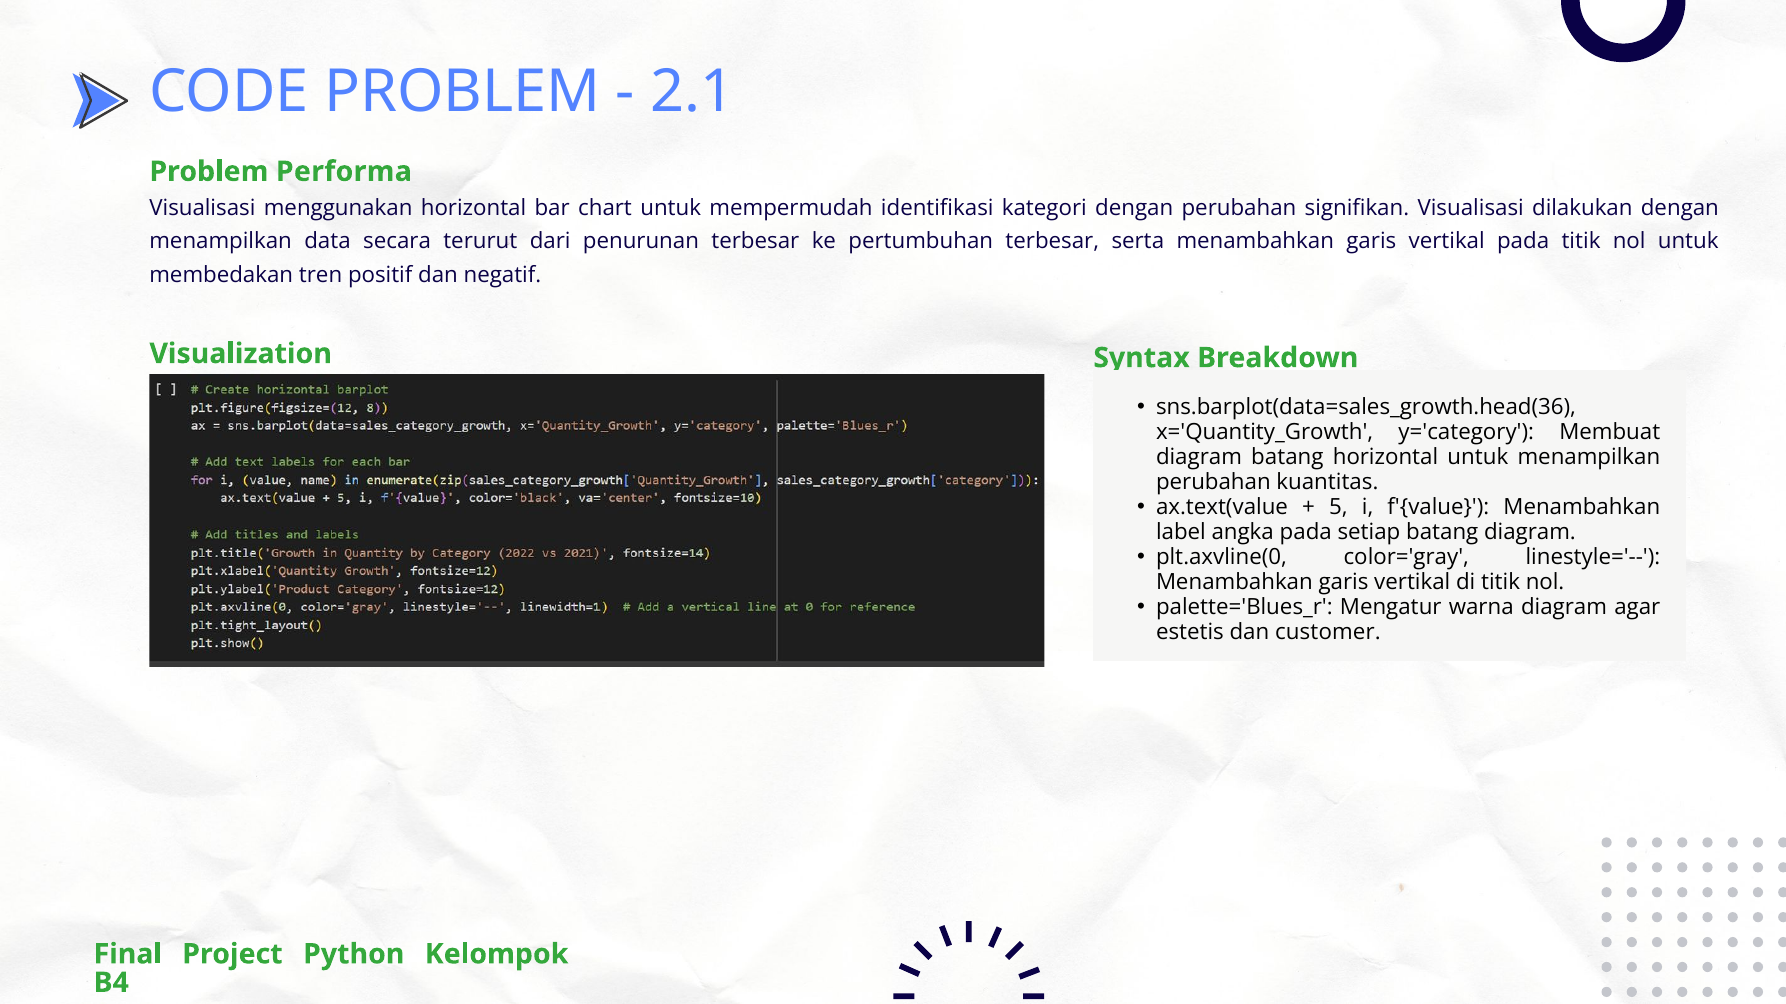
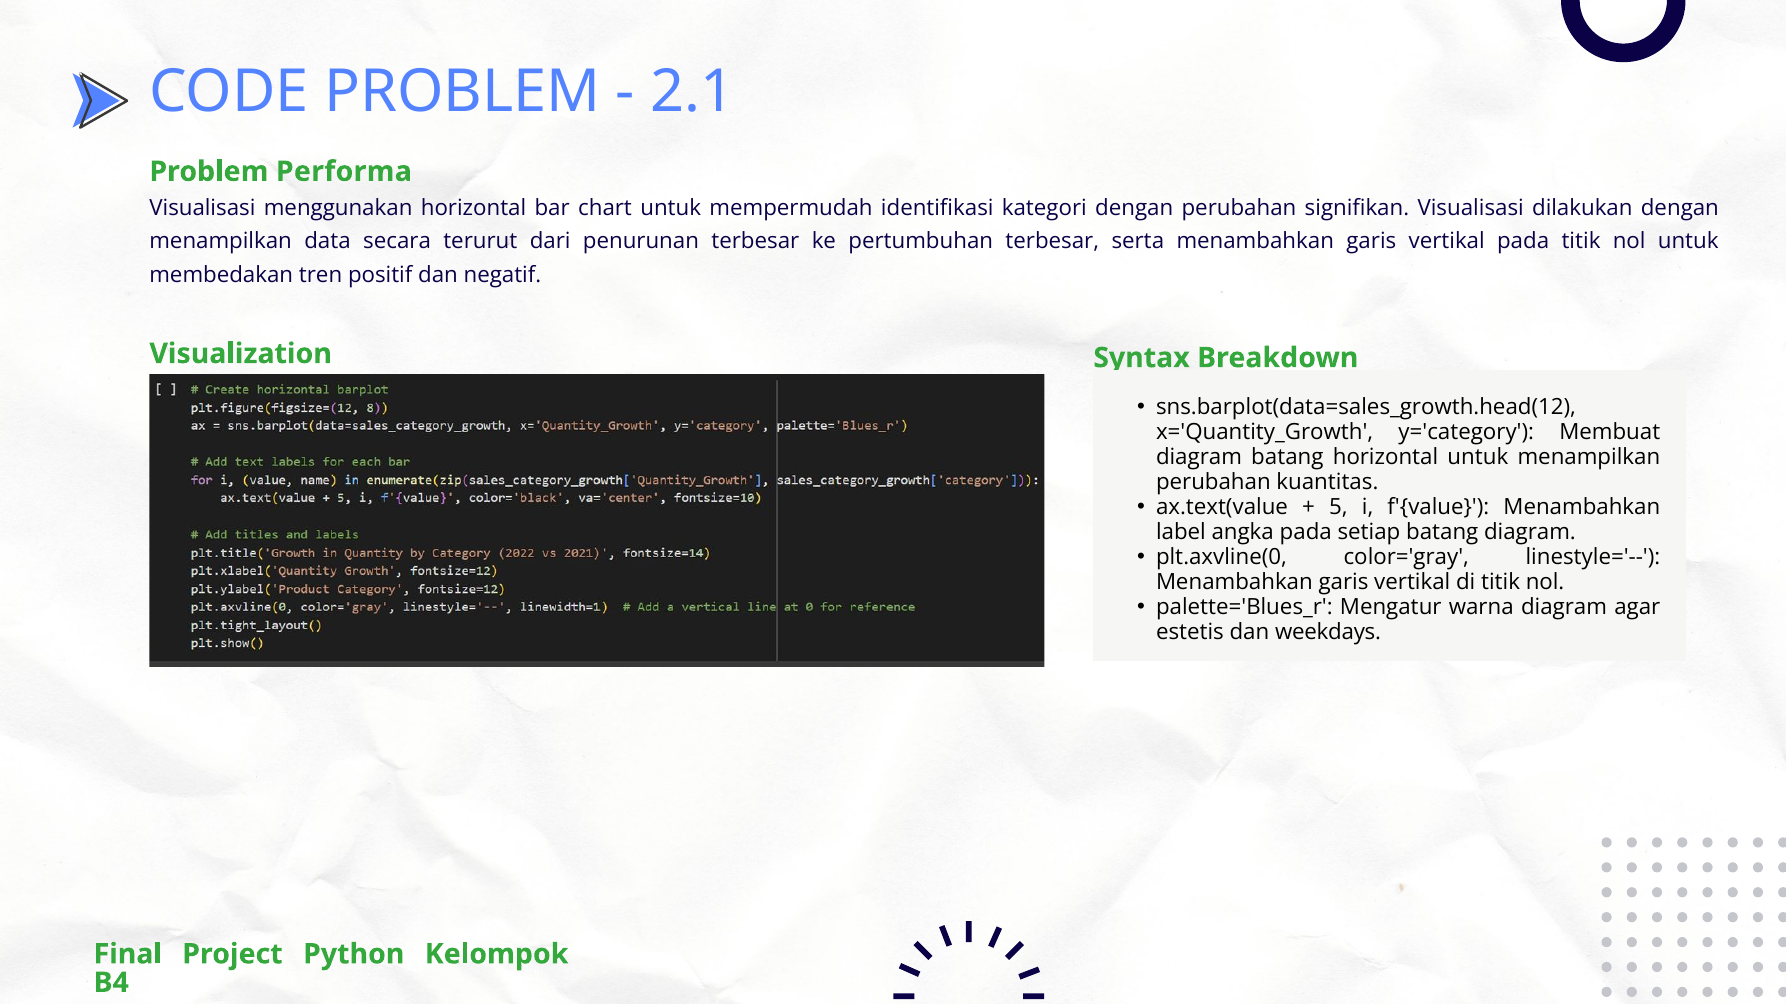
sns.barplot(data=sales_growth.head(36: sns.barplot(data=sales_growth.head(36 -> sns.barplot(data=sales_growth.head(12
customer: customer -> weekdays
